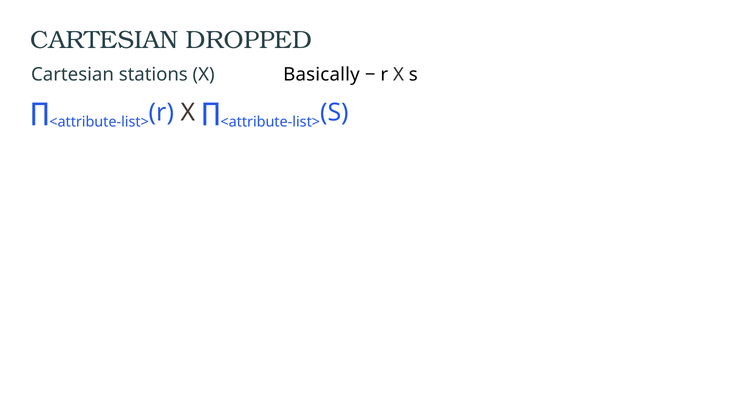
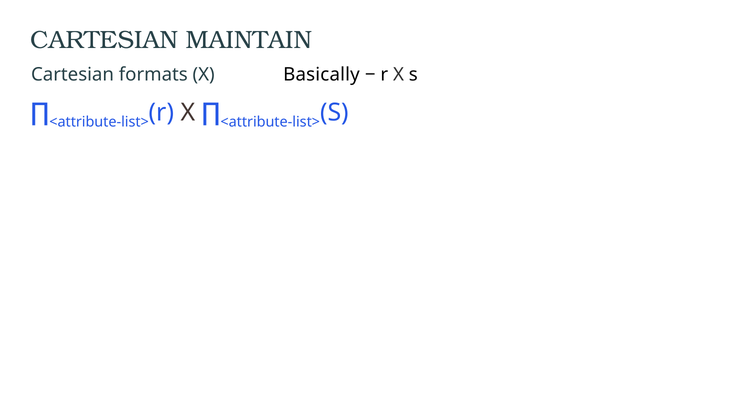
DROPPED: DROPPED -> MAINTAIN
stations: stations -> formats
